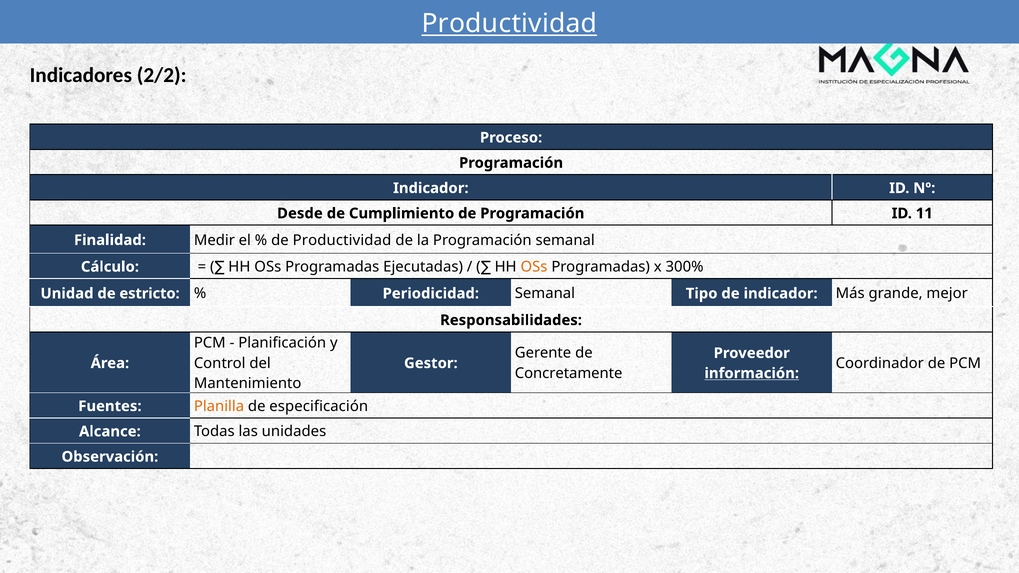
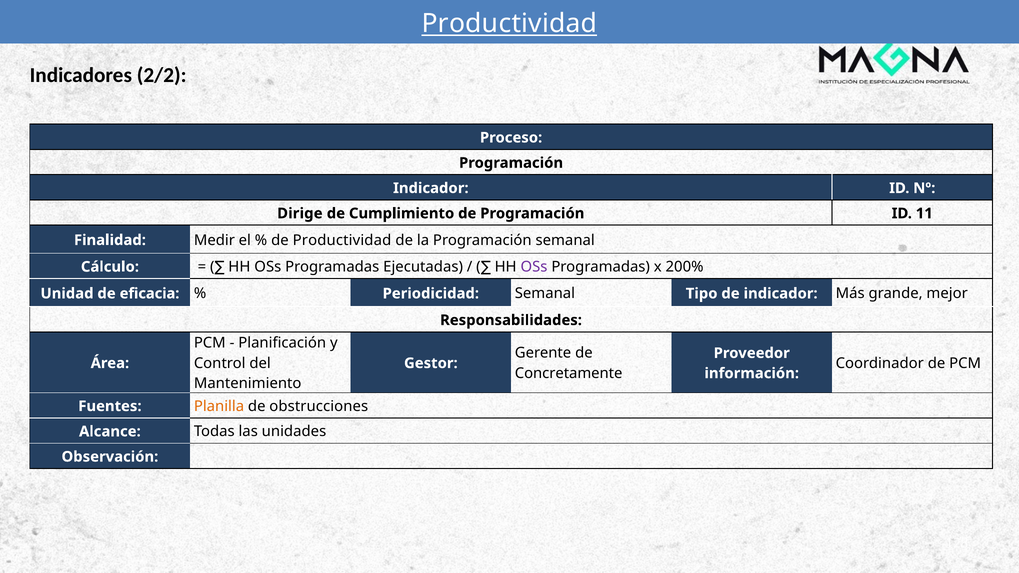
Desde: Desde -> Dirige
OSs at (534, 267) colour: orange -> purple
300%: 300% -> 200%
estricto: estricto -> eficacia
información underline: present -> none
especificación: especificación -> obstrucciones
